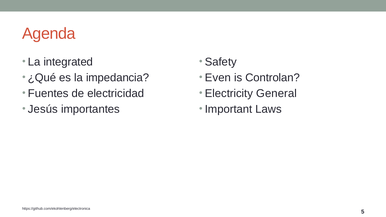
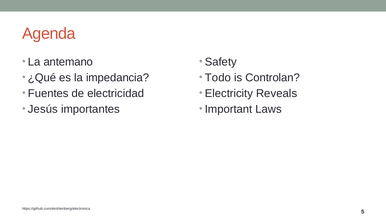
integrated: integrated -> antemano
Even: Even -> Todo
General: General -> Reveals
